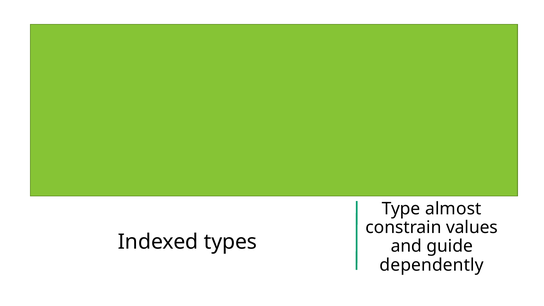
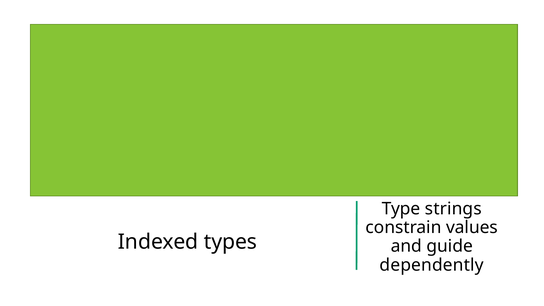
almost: almost -> strings
